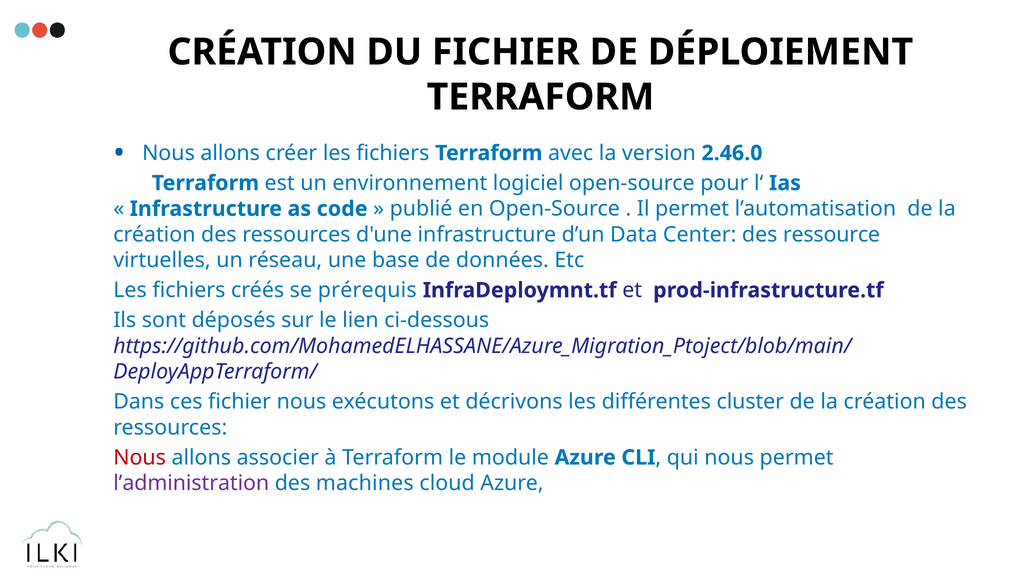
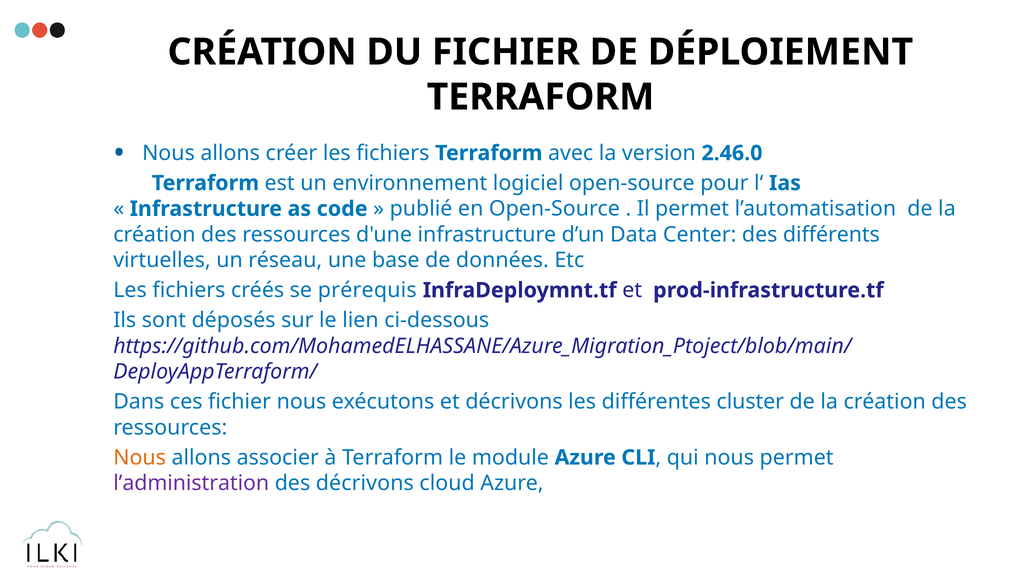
ressource: ressource -> différents
Nous at (140, 457) colour: red -> orange
des machines: machines -> décrivons
